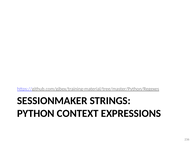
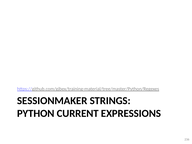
CONTEXT: CONTEXT -> CURRENT
